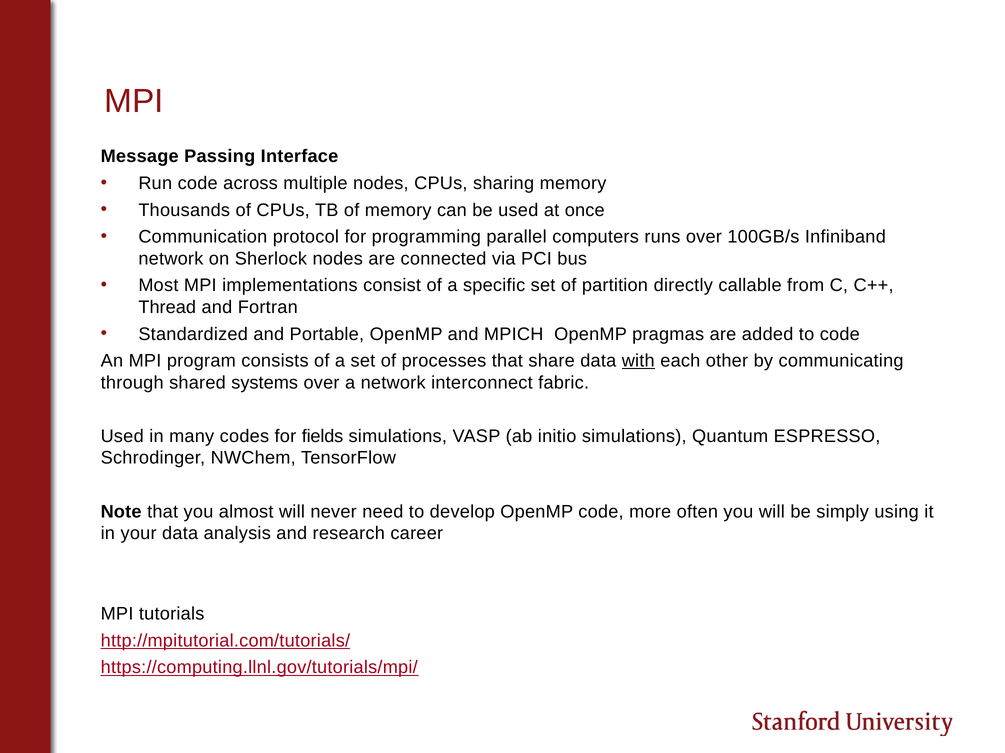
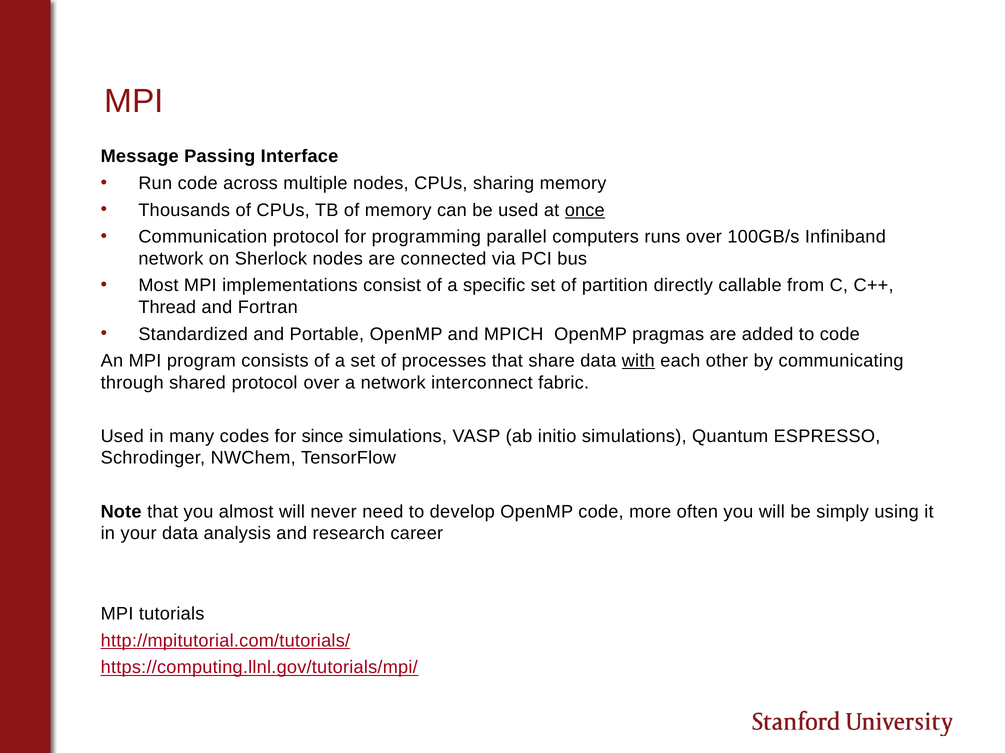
once underline: none -> present
shared systems: systems -> protocol
fields: fields -> since
